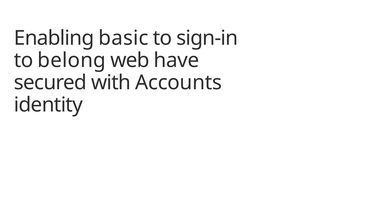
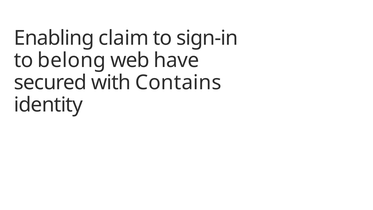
basic: basic -> claim
Accounts: Accounts -> Contains
